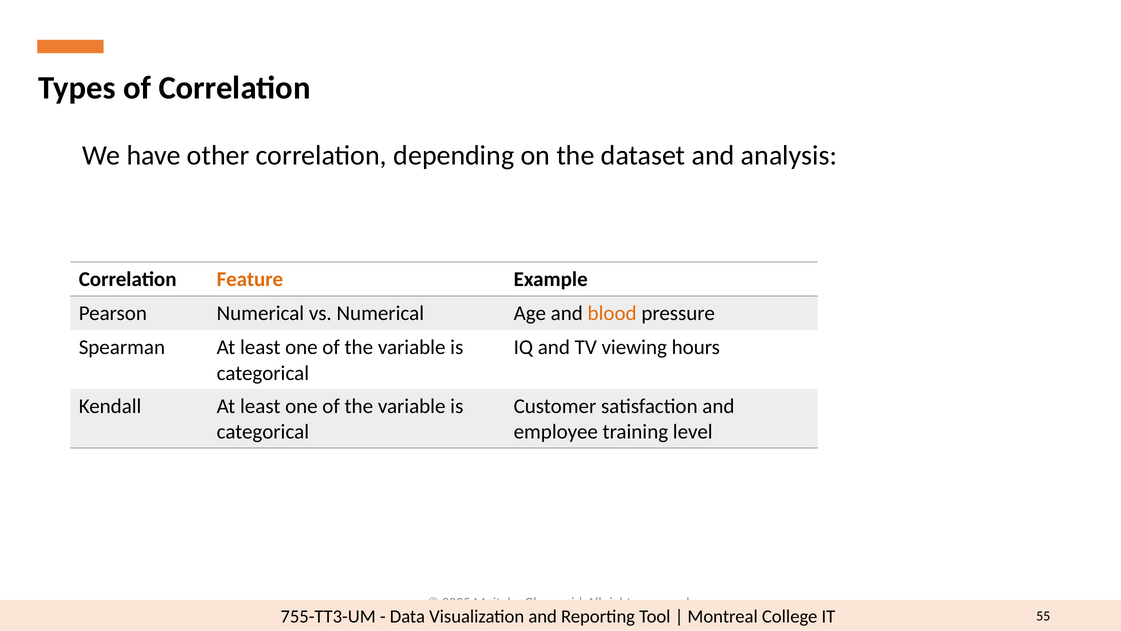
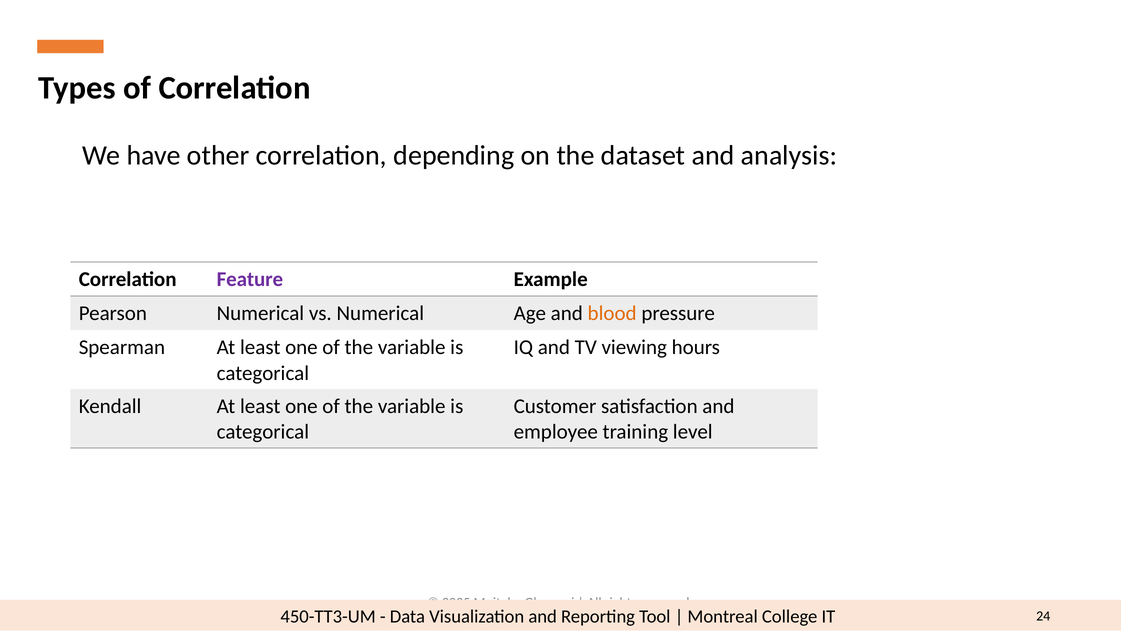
Feature colour: orange -> purple
755-TT3-UM: 755-TT3-UM -> 450-TT3-UM
55: 55 -> 24
